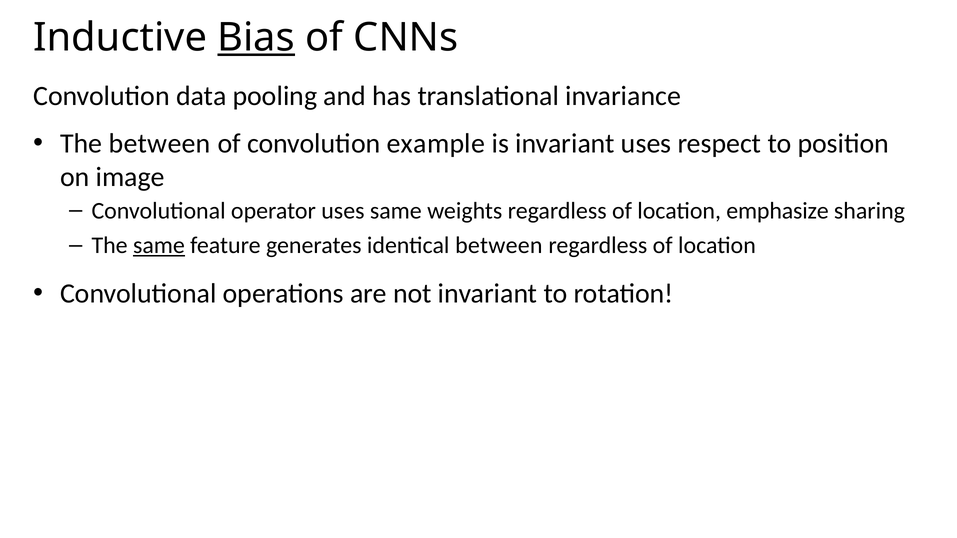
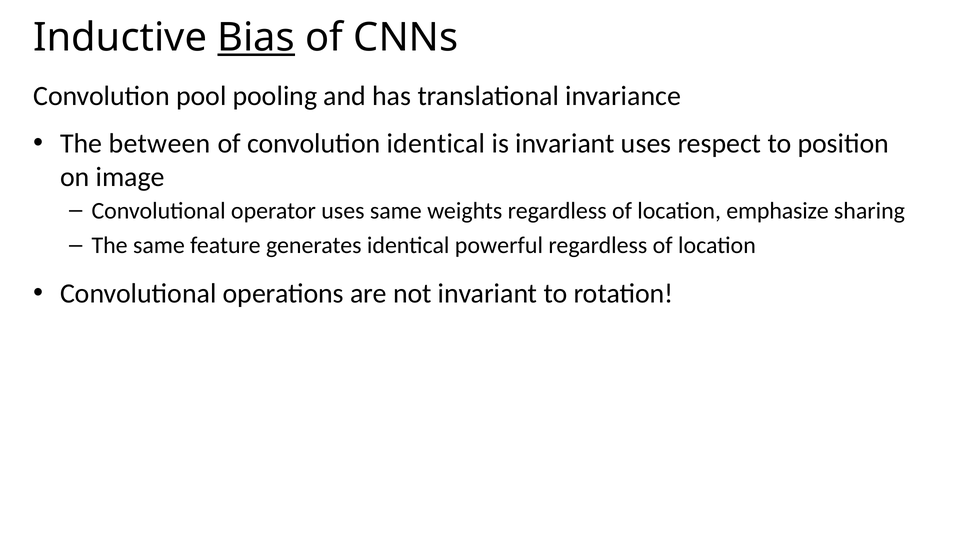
data: data -> pool
convolution example: example -> identical
same at (159, 246) underline: present -> none
identical between: between -> powerful
